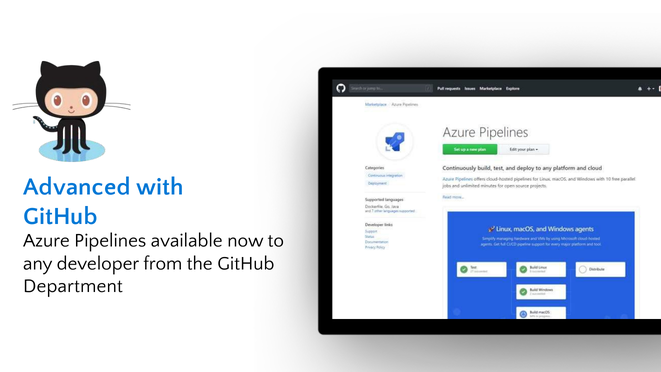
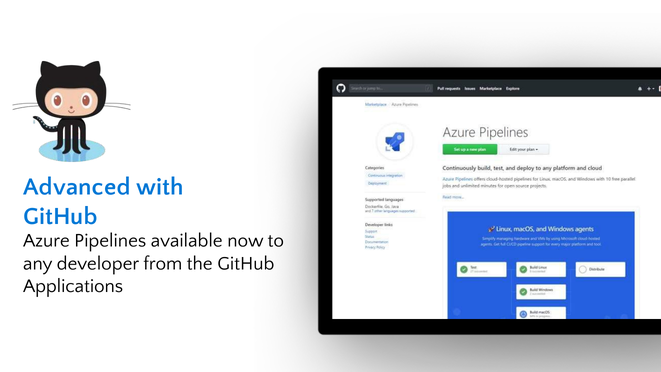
Department: Department -> Applications
